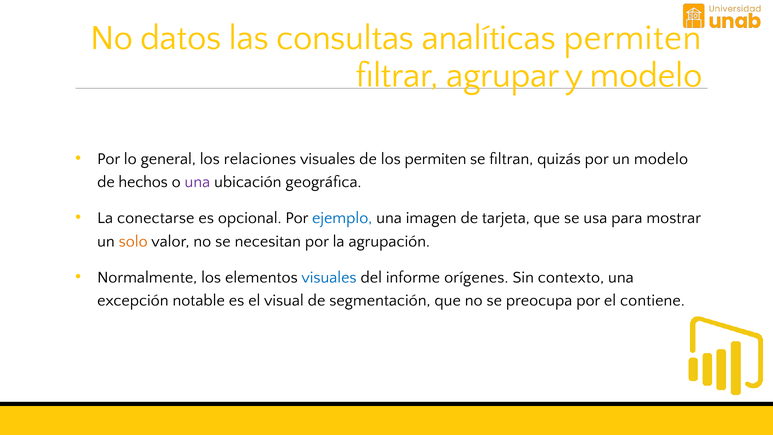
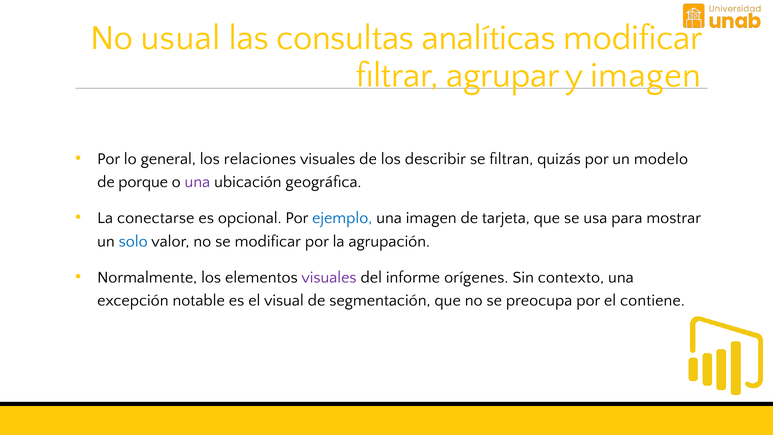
datos: datos -> usual
analíticas permiten: permiten -> modificar
y modelo: modelo -> imagen
los permiten: permiten -> describir
hechos: hechos -> porque
solo colour: orange -> blue
se necesitan: necesitan -> modificar
visuales at (329, 277) colour: blue -> purple
